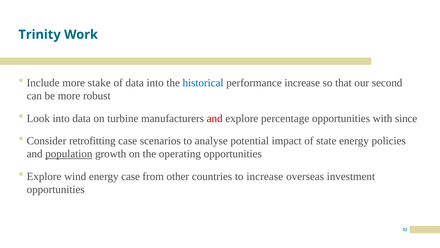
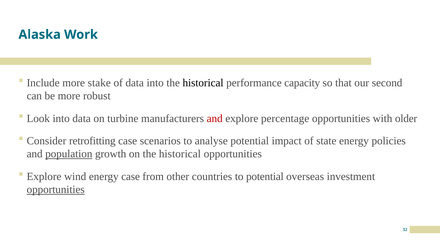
Trinity: Trinity -> Alaska
historical at (203, 83) colour: blue -> black
performance increase: increase -> capacity
since: since -> older
on the operating: operating -> historical
to increase: increase -> potential
opportunities at (56, 189) underline: none -> present
